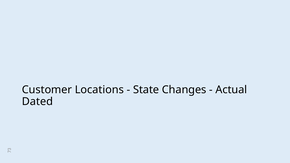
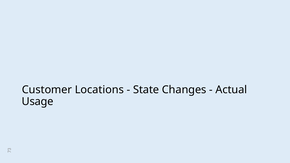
Dated: Dated -> Usage
